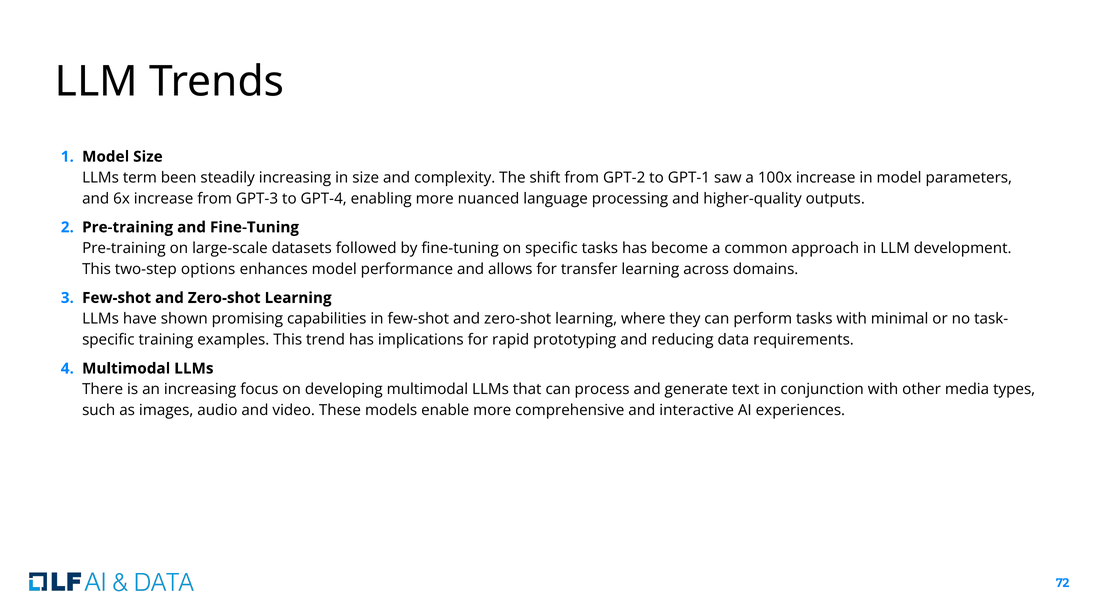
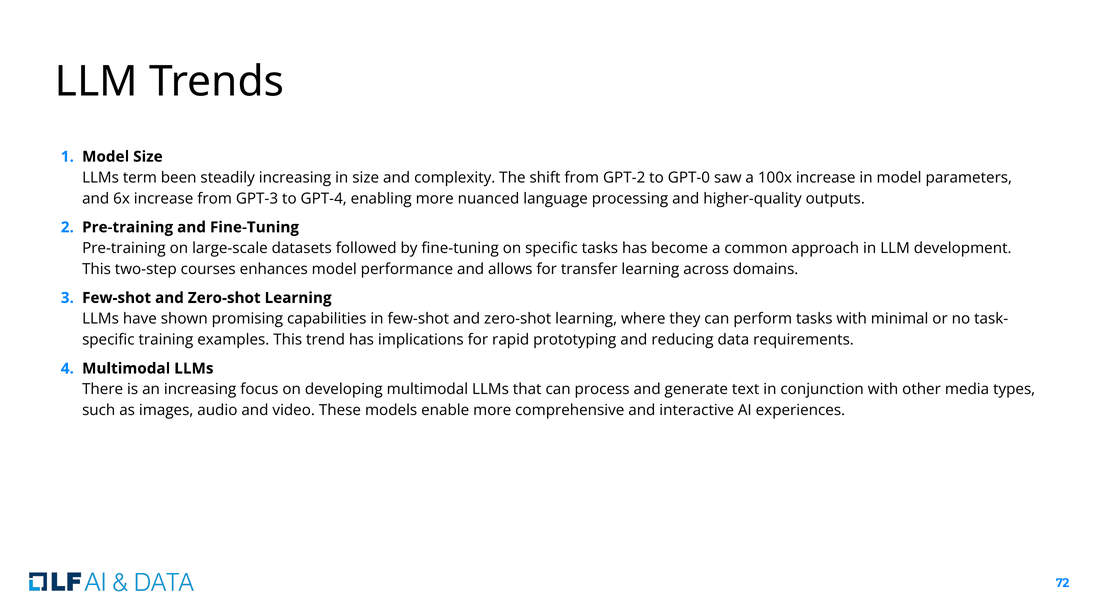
GPT-1: GPT-1 -> GPT-0
options: options -> courses
